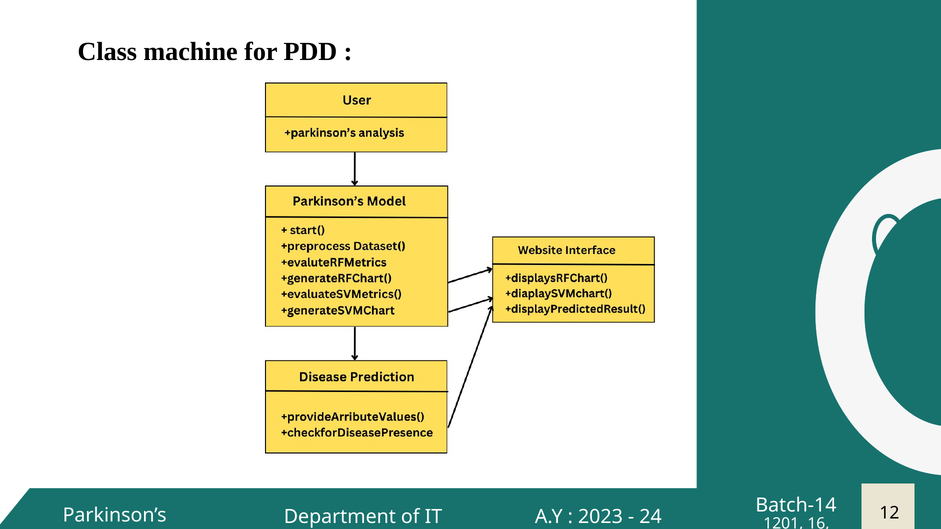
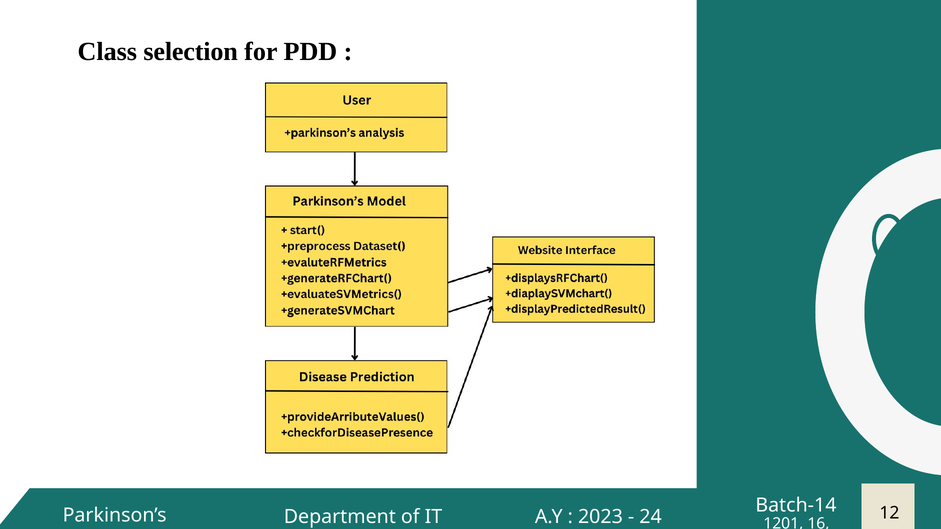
machine: machine -> selection
